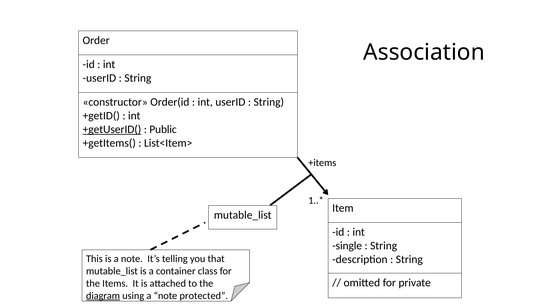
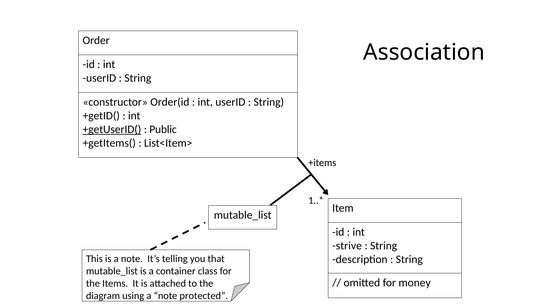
single: single -> strive
private: private -> money
diagram underline: present -> none
